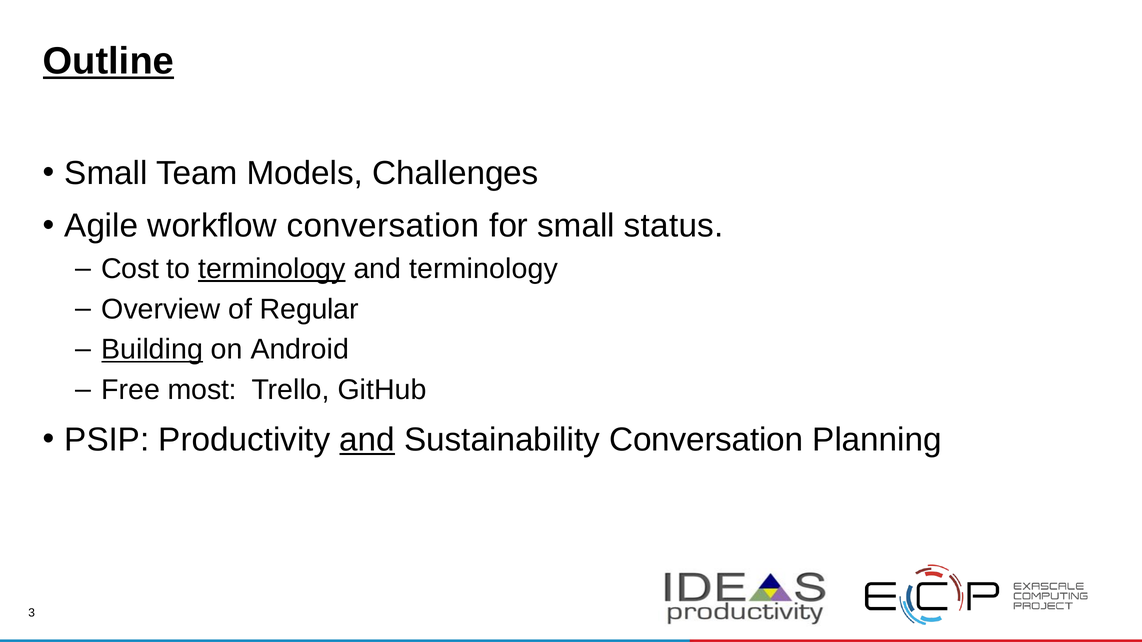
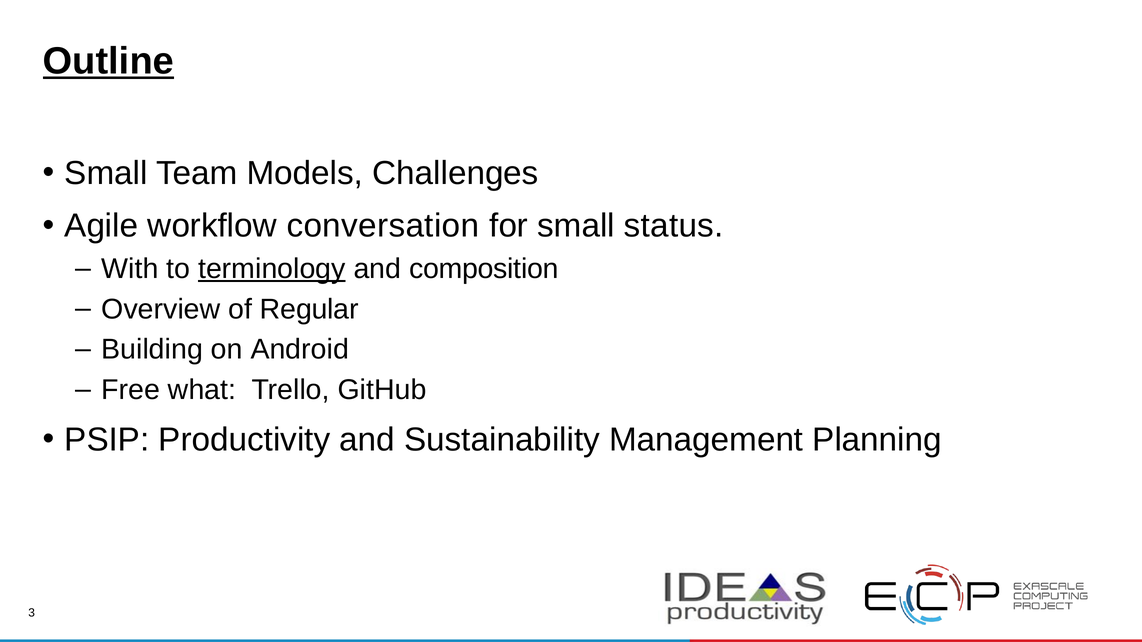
Cost: Cost -> With
and terminology: terminology -> composition
Building underline: present -> none
most: most -> what
and at (367, 440) underline: present -> none
Sustainability Conversation: Conversation -> Management
